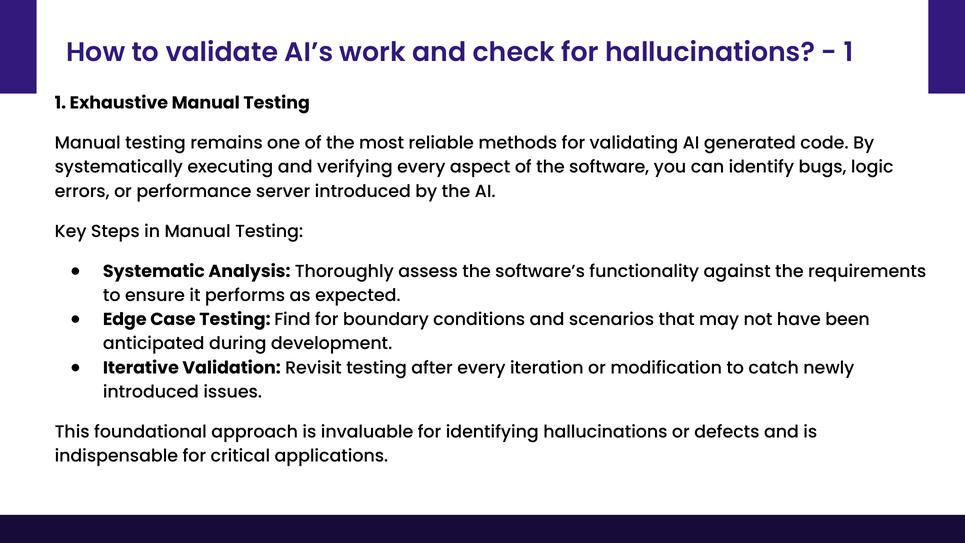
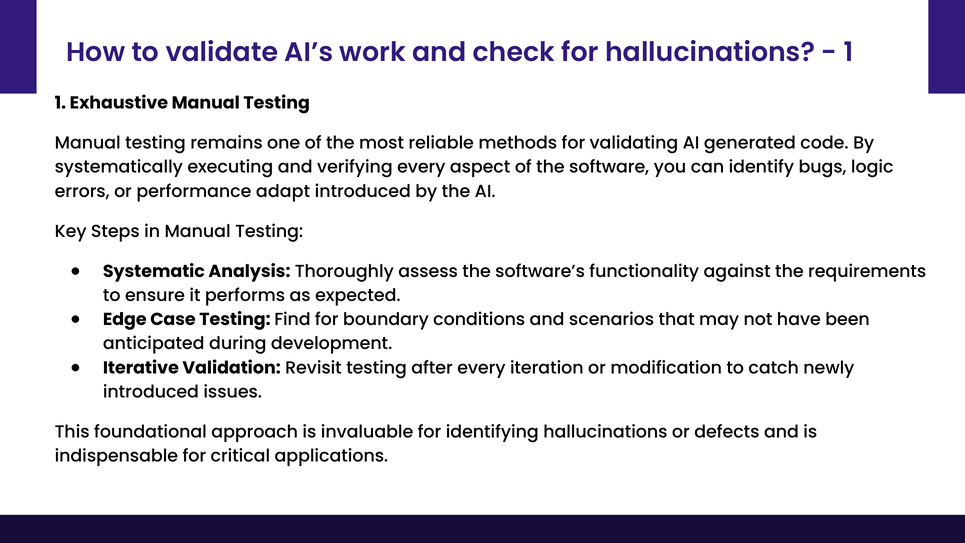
server: server -> adapt
